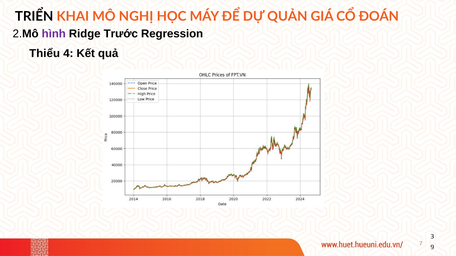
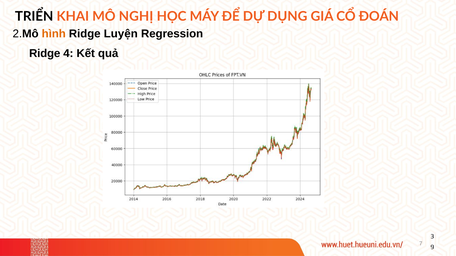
QUẢN: QUẢN -> DỤNG
hình colour: purple -> orange
Trước: Trước -> Luyện
Thiểu at (45, 53): Thiểu -> Ridge
